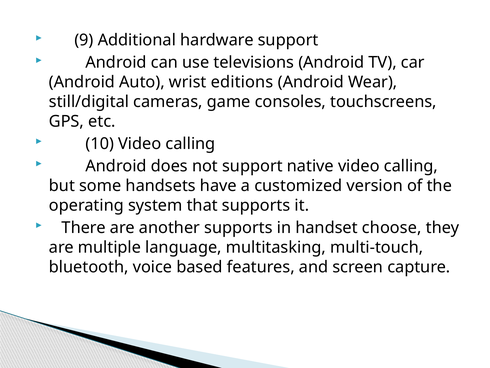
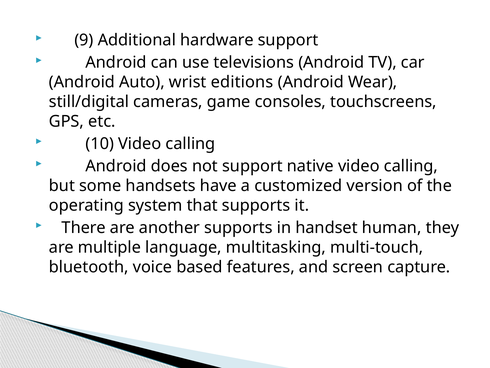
choose: choose -> human
